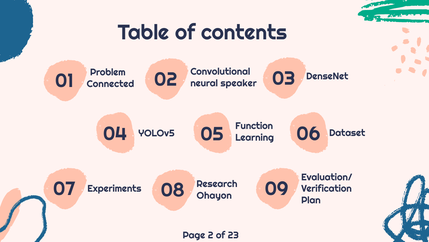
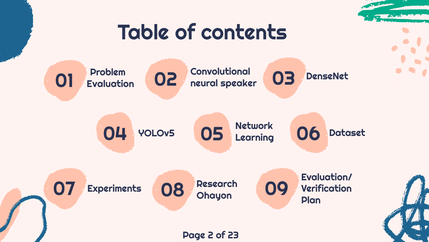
Connected: Connected -> Evaluation
Function: Function -> Network
